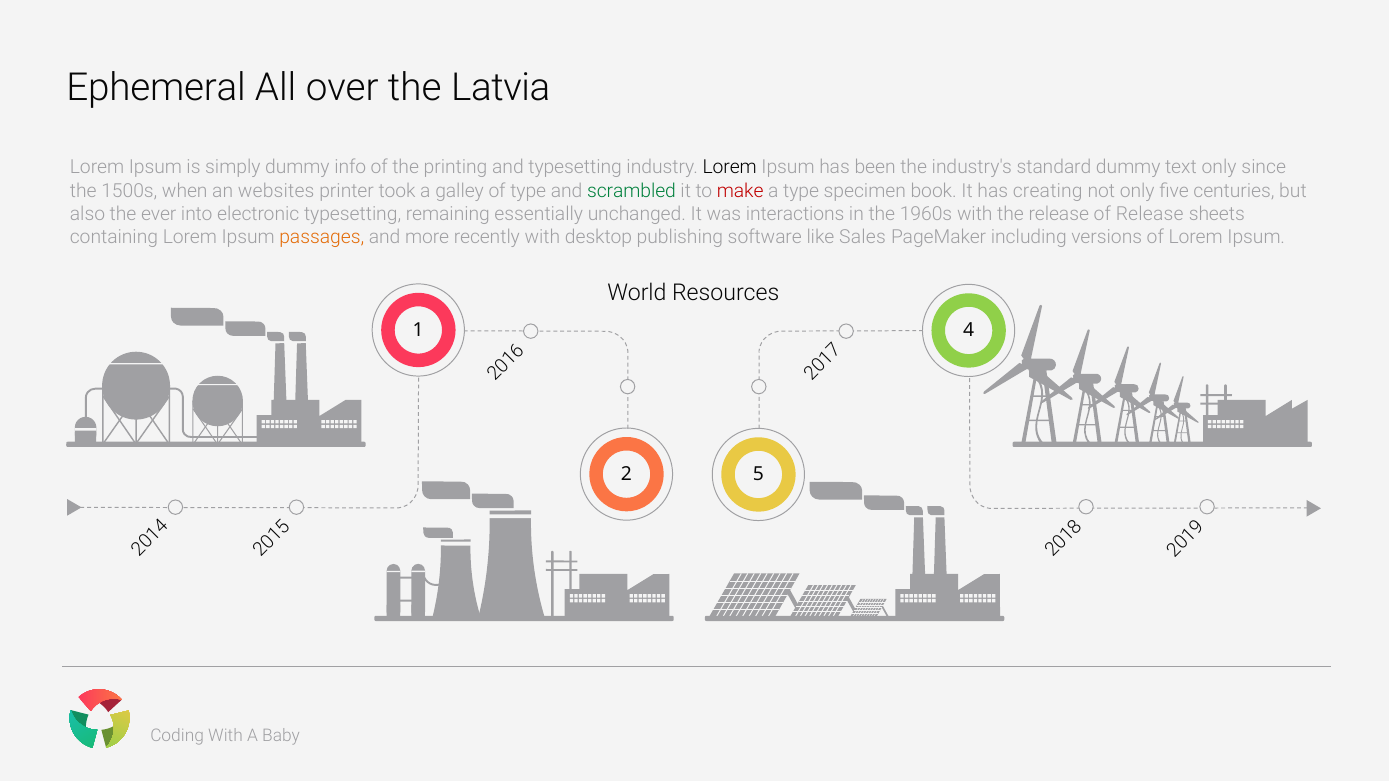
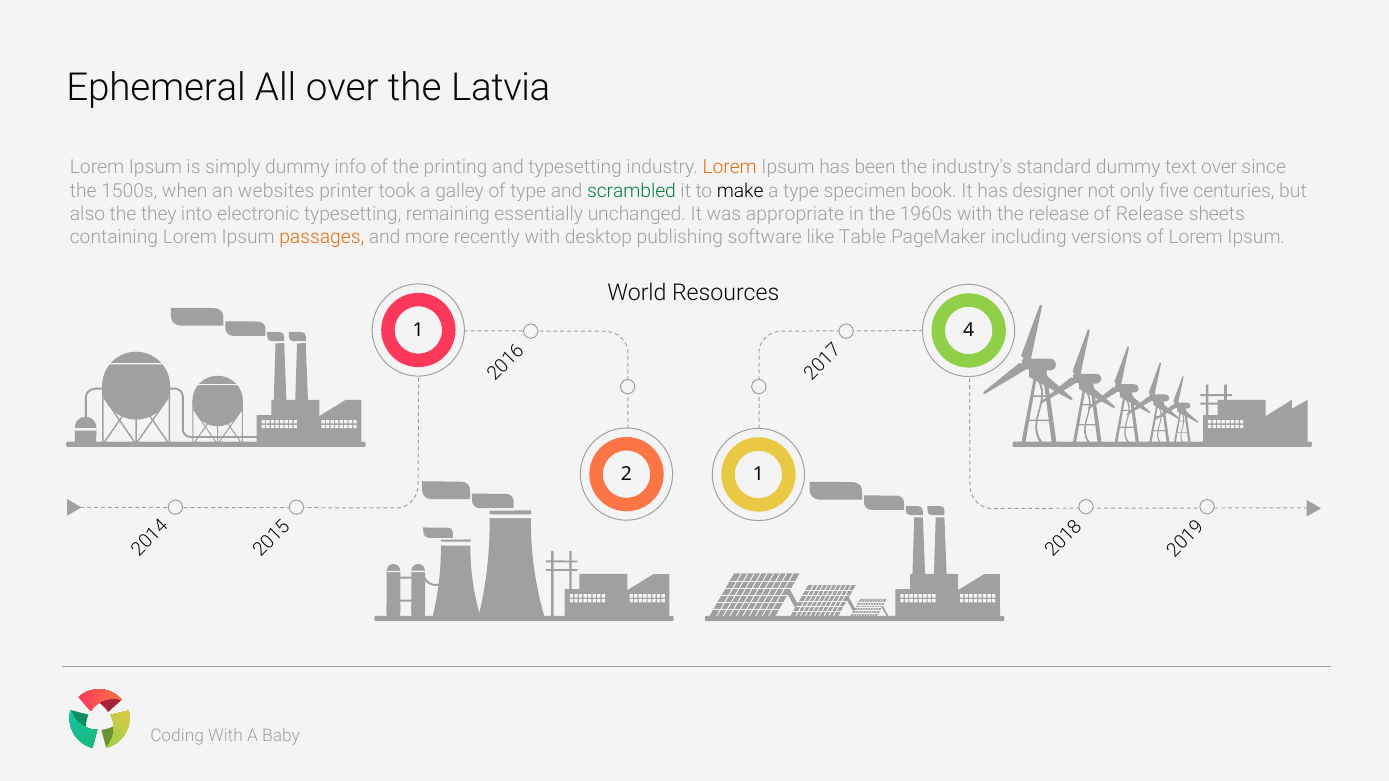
Lorem at (730, 168) colour: black -> orange
text only: only -> over
make colour: red -> black
creating: creating -> designer
ever: ever -> they
interactions: interactions -> appropriate
Sales: Sales -> Table
2 5: 5 -> 1
